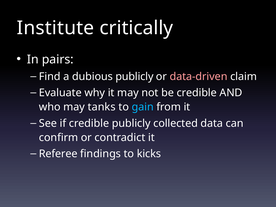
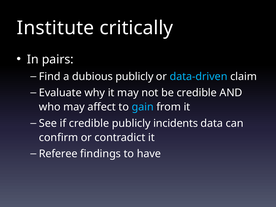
data-driven colour: pink -> light blue
tanks: tanks -> affect
collected: collected -> incidents
kicks: kicks -> have
